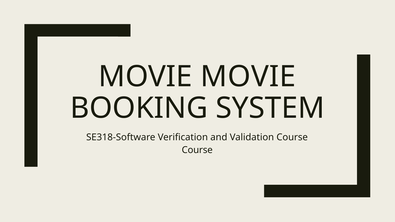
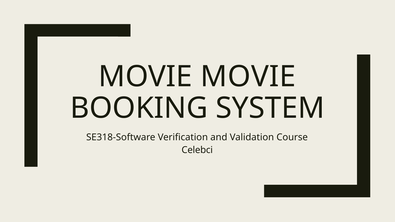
Course at (197, 150): Course -> Celebci
